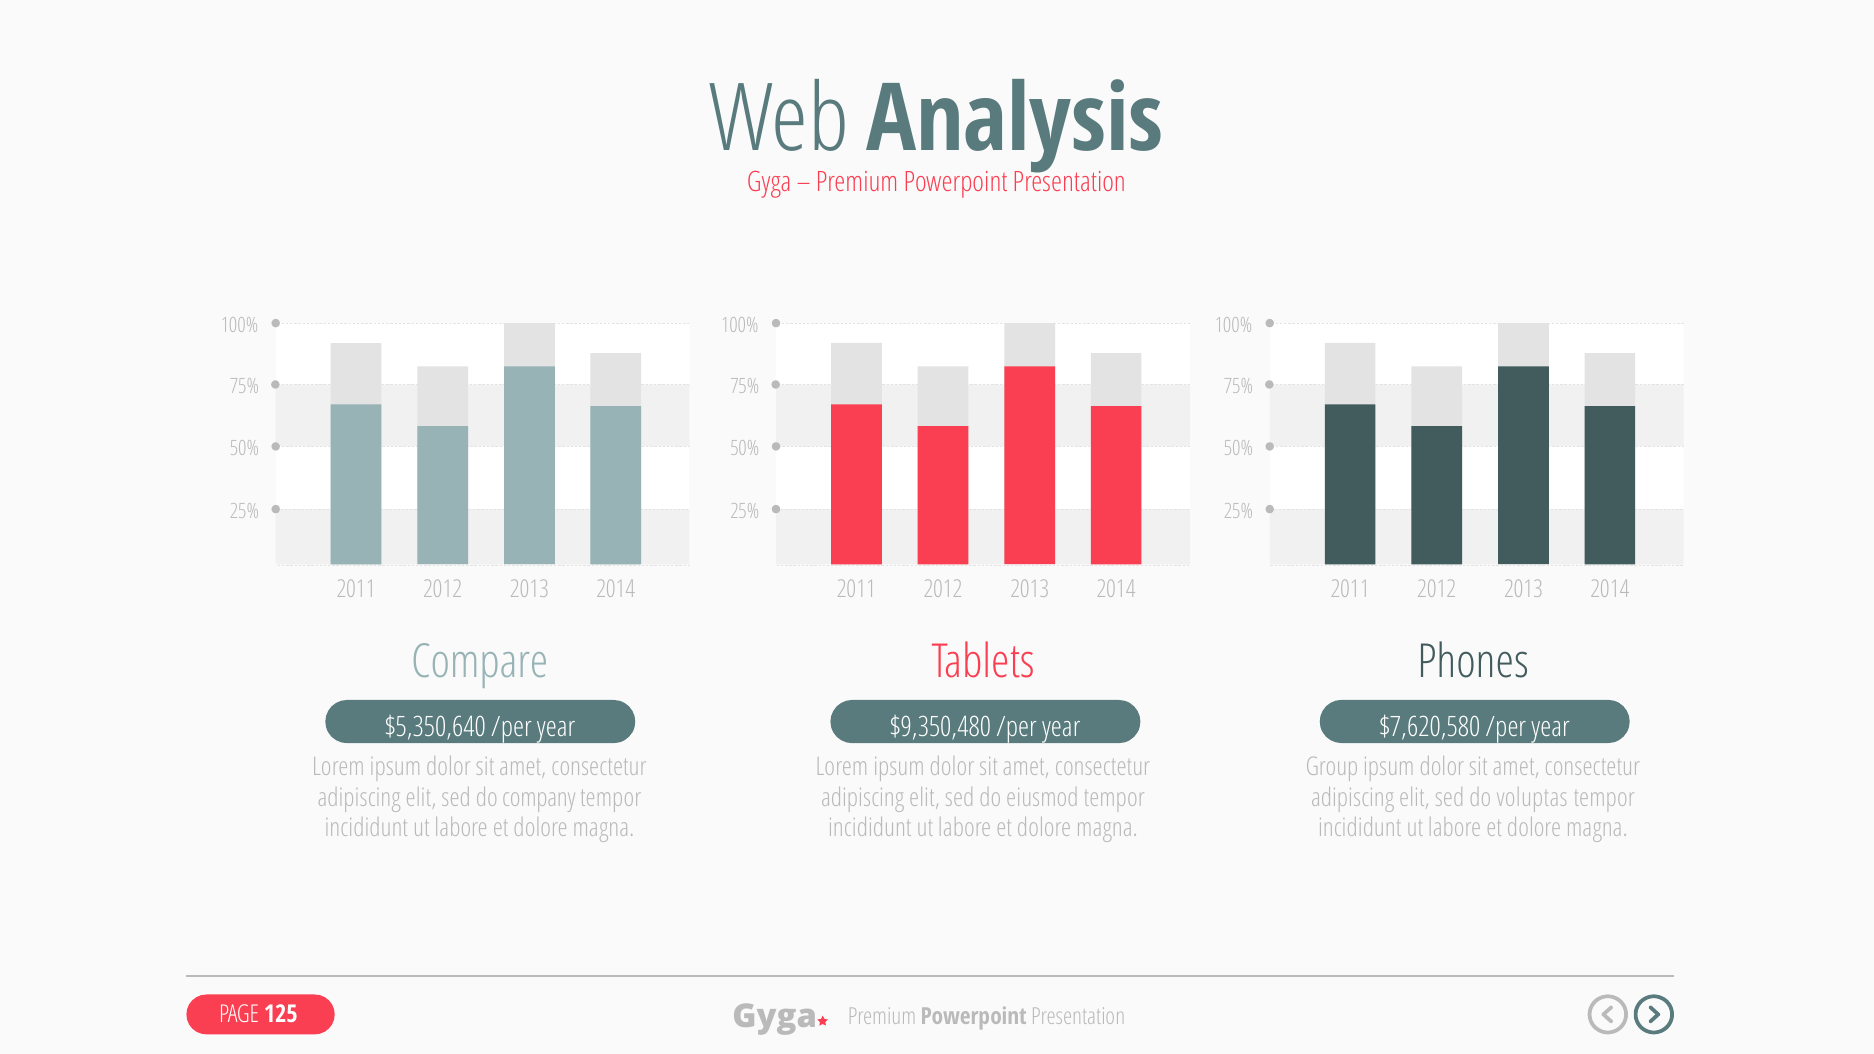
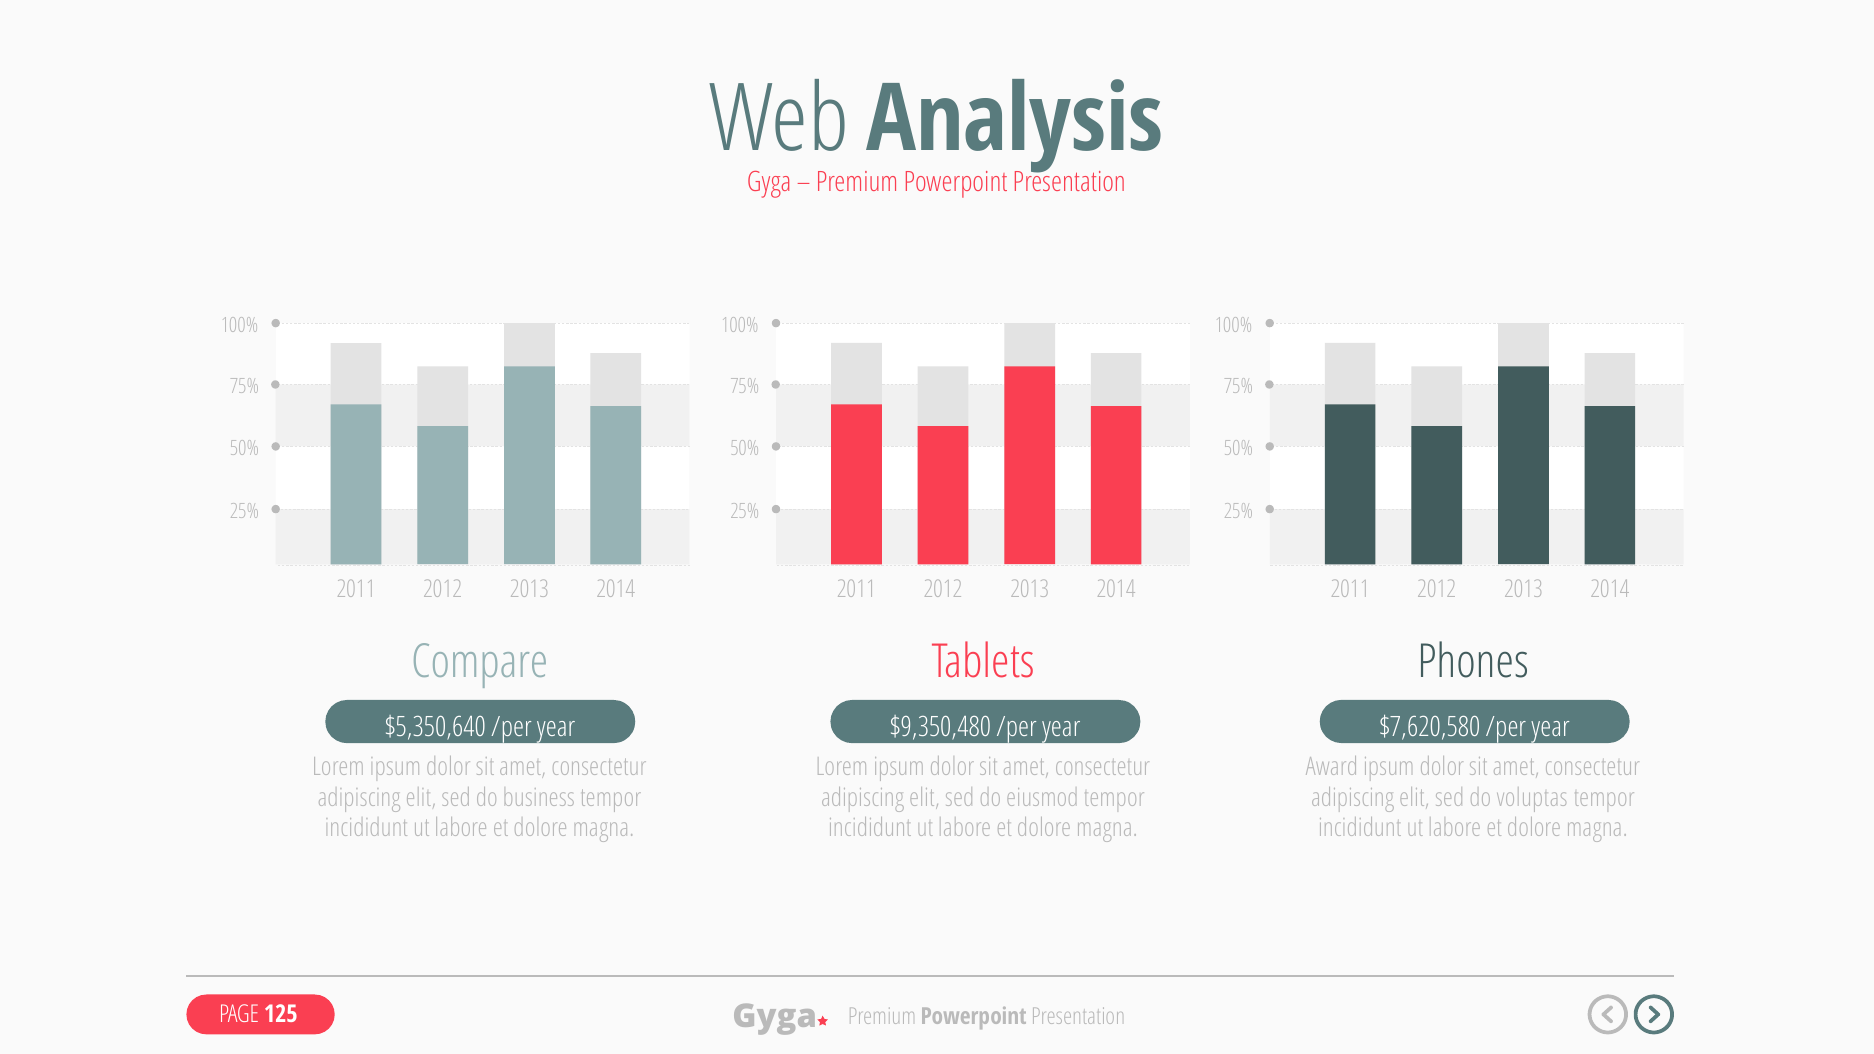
Group: Group -> Award
company: company -> business
